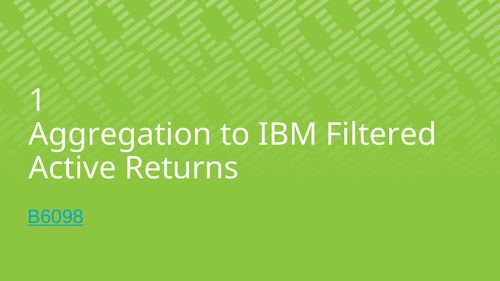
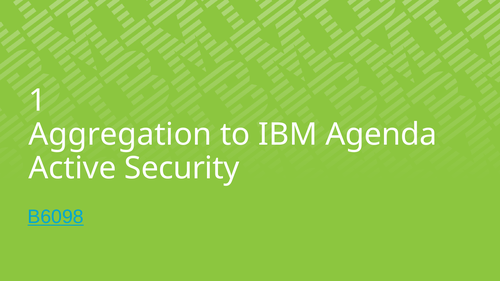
Filtered: Filtered -> Agenda
Returns: Returns -> Security
